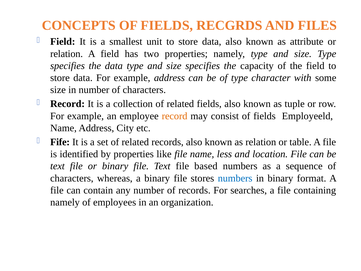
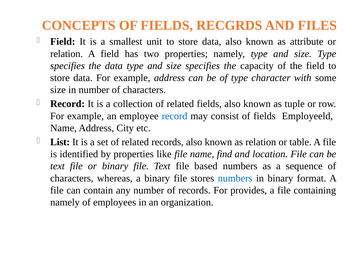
record at (175, 116) colour: orange -> blue
Fife: Fife -> List
less: less -> find
searches: searches -> provides
